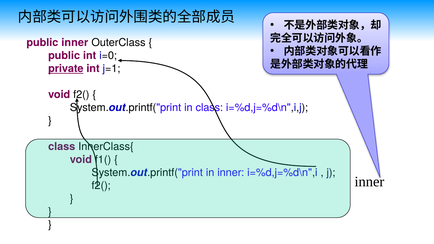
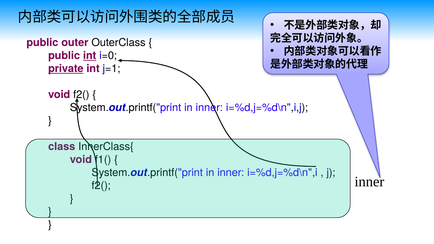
public inner: inner -> outer
int at (90, 56) underline: none -> present
class at (209, 108): class -> inner
